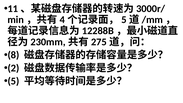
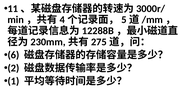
8: 8 -> 6
5: 5 -> 1
